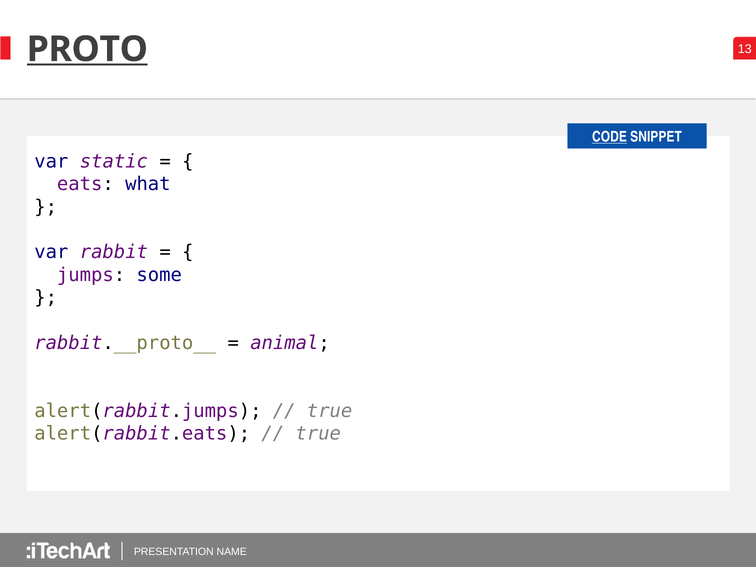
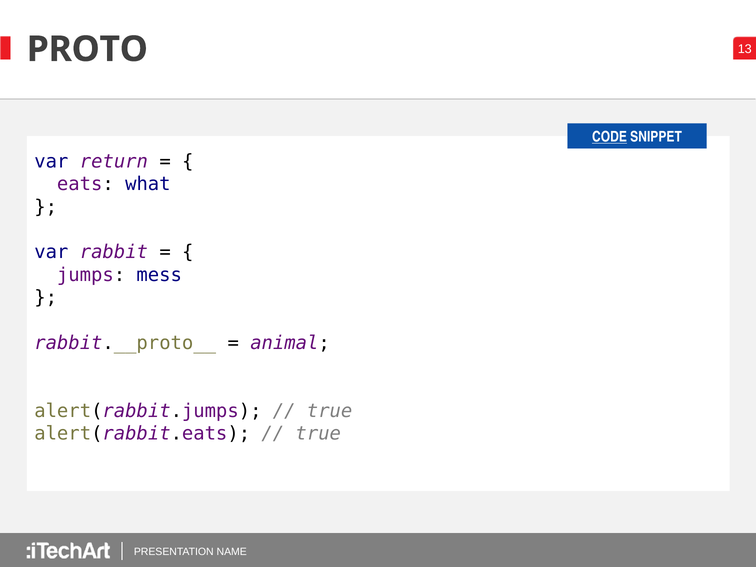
PROTO underline: present -> none
static: static -> return
some: some -> mess
